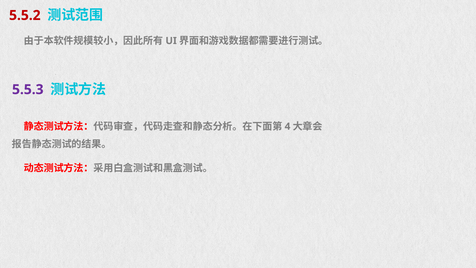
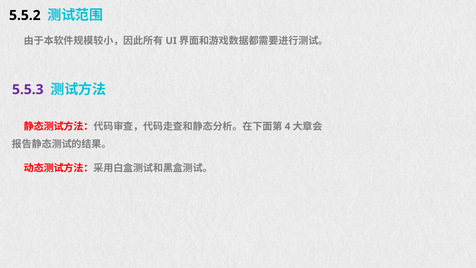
5.5.2 colour: red -> black
